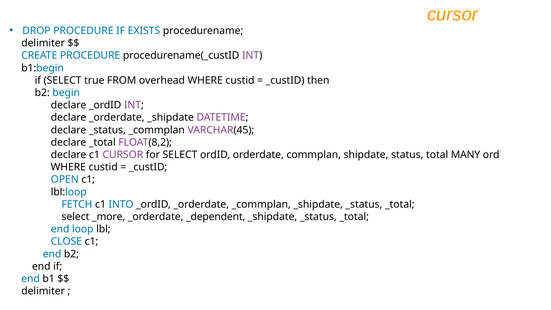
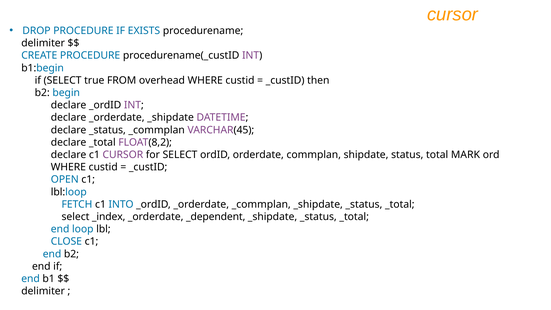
MANY: MANY -> MARK
_more: _more -> _index
